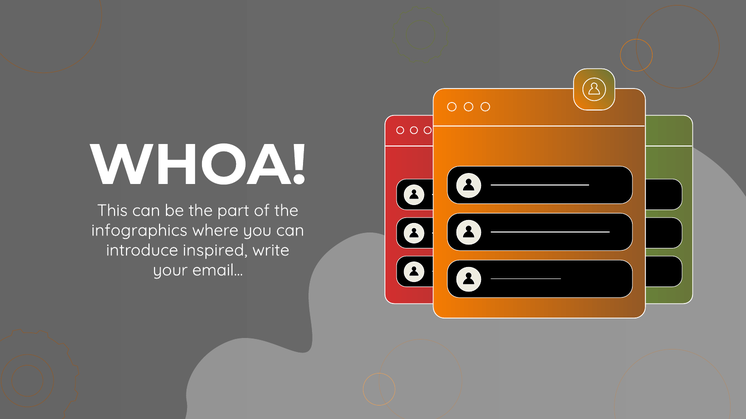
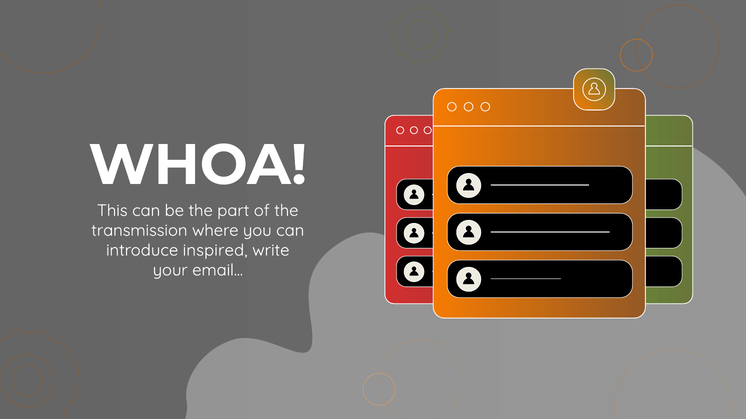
infographics: infographics -> transmission
